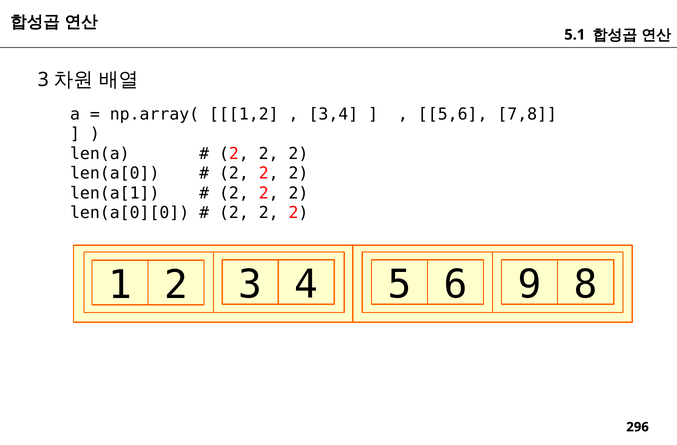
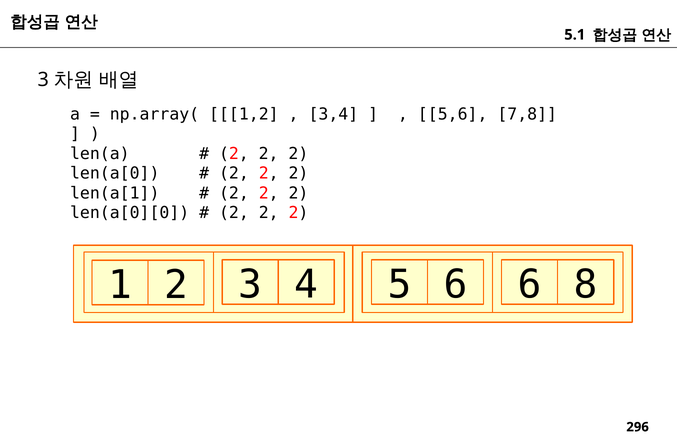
6 9: 9 -> 6
